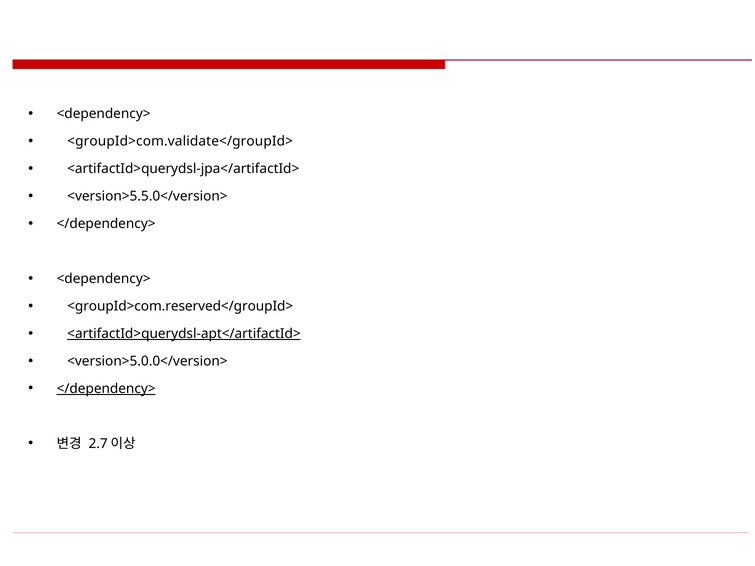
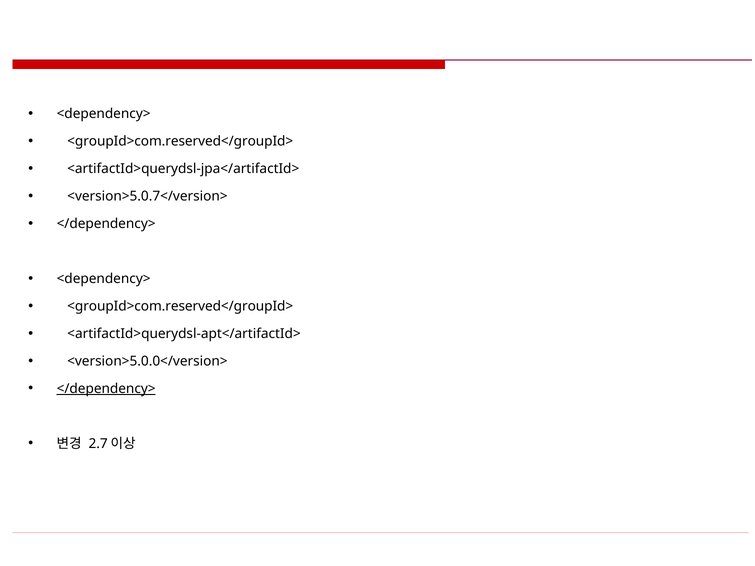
<groupId>com.validate</groupId> at (180, 141): <groupId>com.validate</groupId> -> <groupId>com.reserved</groupId>
<version>5.5.0</version>: <version>5.5.0</version> -> <version>5.0.7</version>
<artifactId>querydsl-apt</artifactId> underline: present -> none
